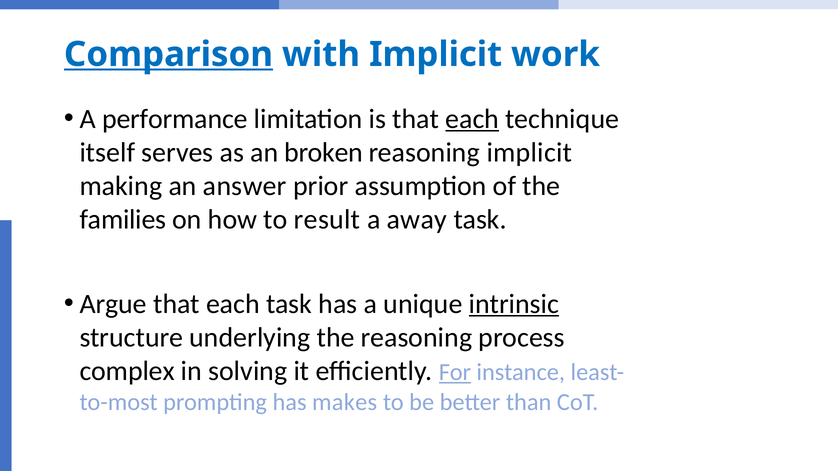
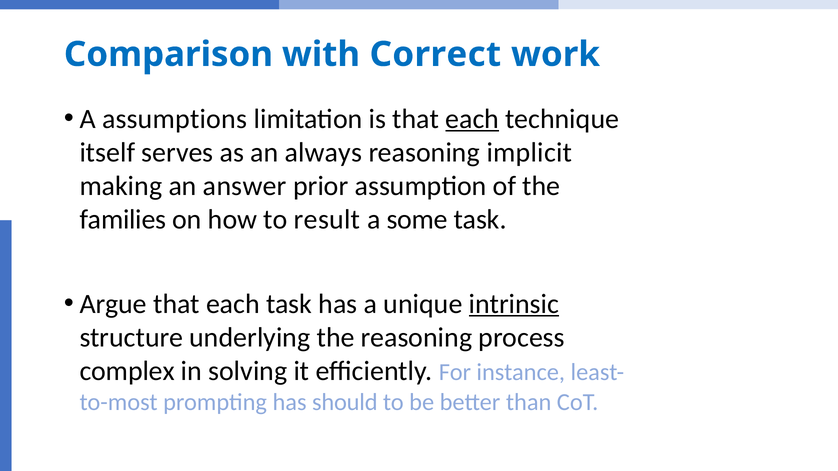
Comparison underline: present -> none
with Implicit: Implicit -> Correct
performance: performance -> assumptions
broken: broken -> always
away: away -> some
For underline: present -> none
makes: makes -> should
